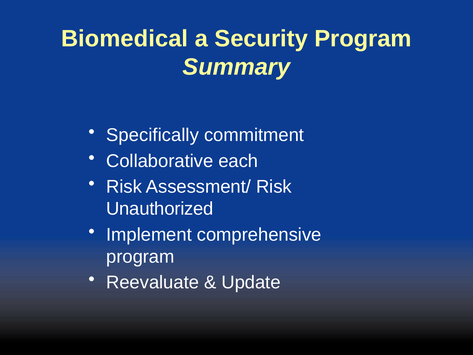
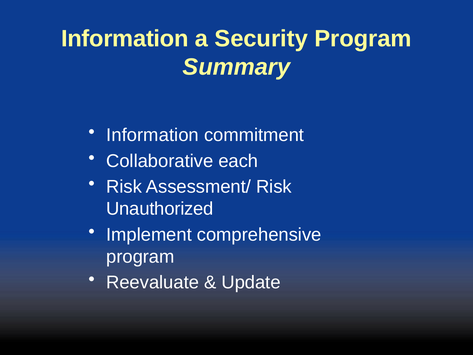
Biomedical at (125, 39): Biomedical -> Information
Specifically at (153, 135): Specifically -> Information
